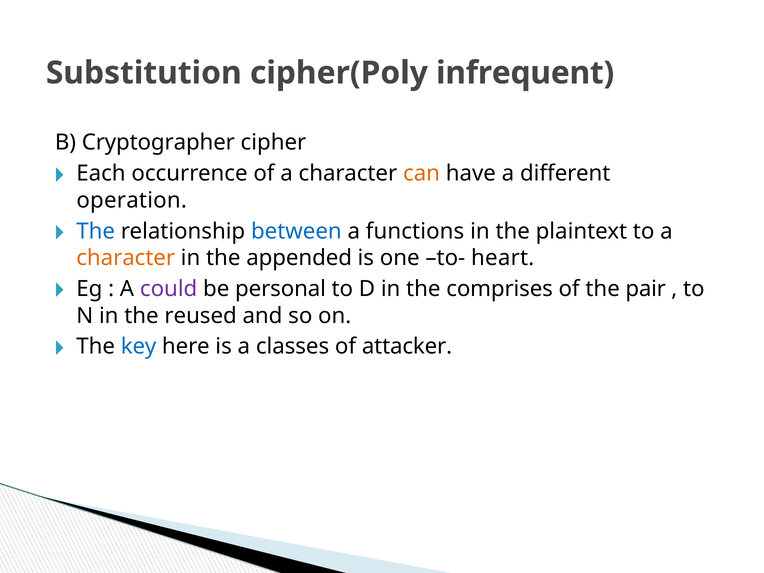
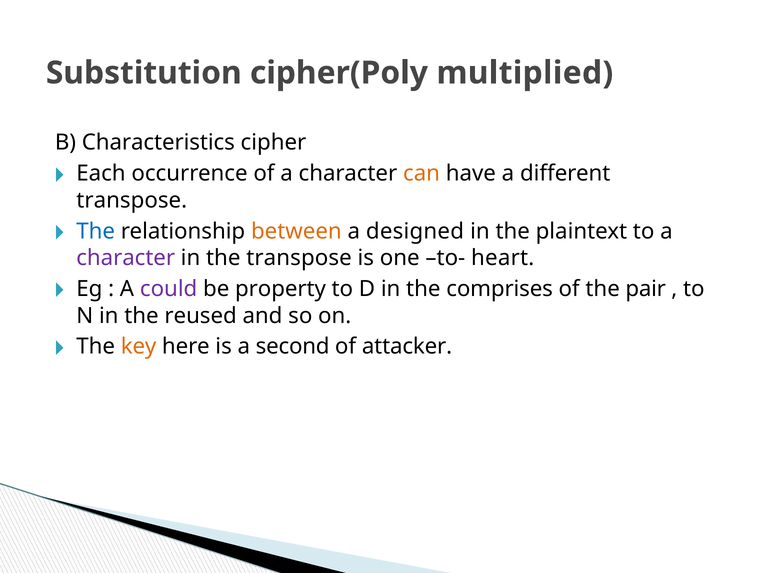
infrequent: infrequent -> multiplied
Cryptographer: Cryptographer -> Characteristics
operation at (132, 200): operation -> transpose
between colour: blue -> orange
functions: functions -> designed
character at (126, 258) colour: orange -> purple
the appended: appended -> transpose
personal: personal -> property
key colour: blue -> orange
classes: classes -> second
